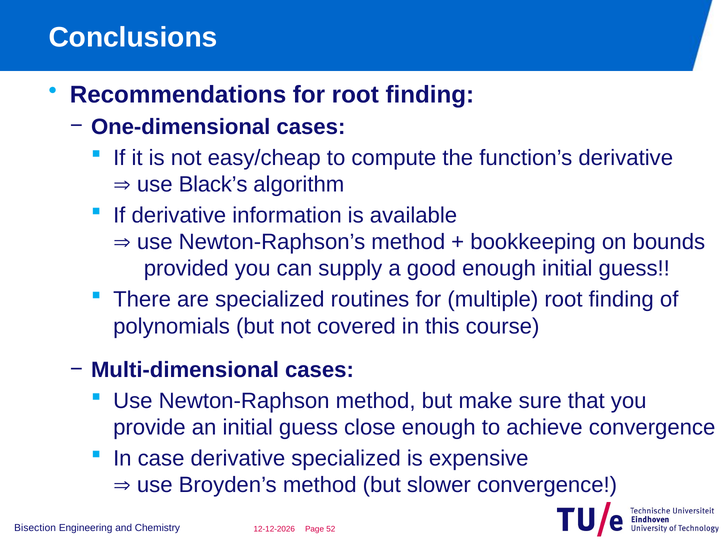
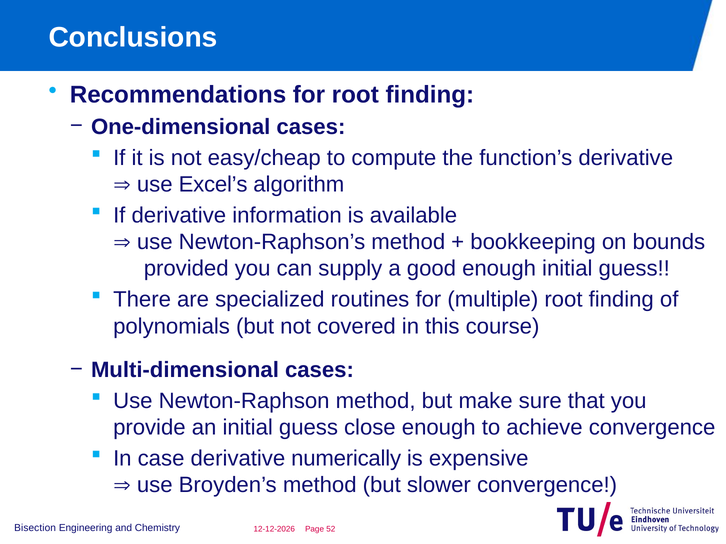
Black’s: Black’s -> Excel’s
derivative specialized: specialized -> numerically
